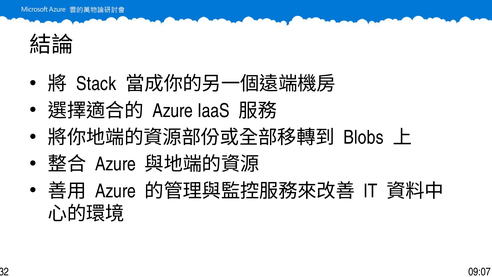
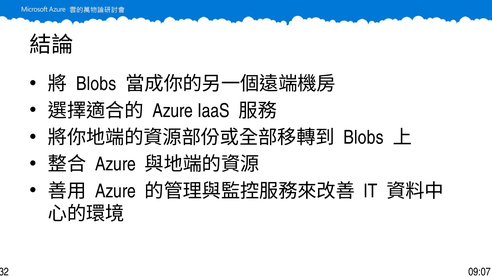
Stack at (96, 84): Stack -> Blobs
